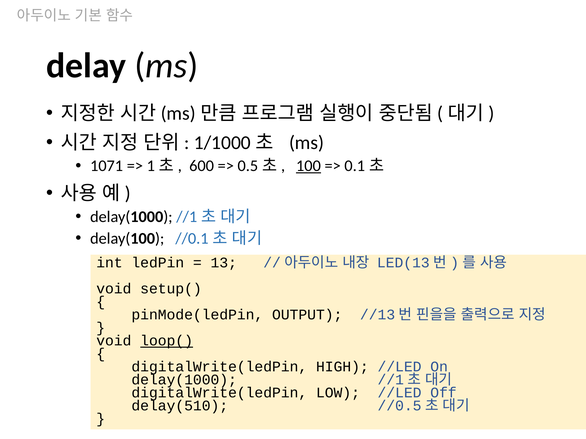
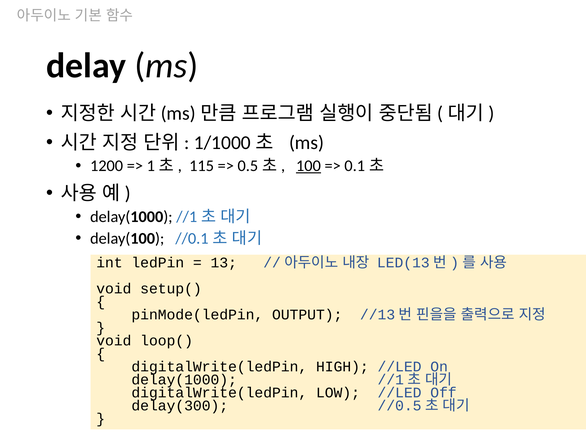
1071: 1071 -> 1200
600: 600 -> 115
loop( underline: present -> none
delay(510: delay(510 -> delay(300
